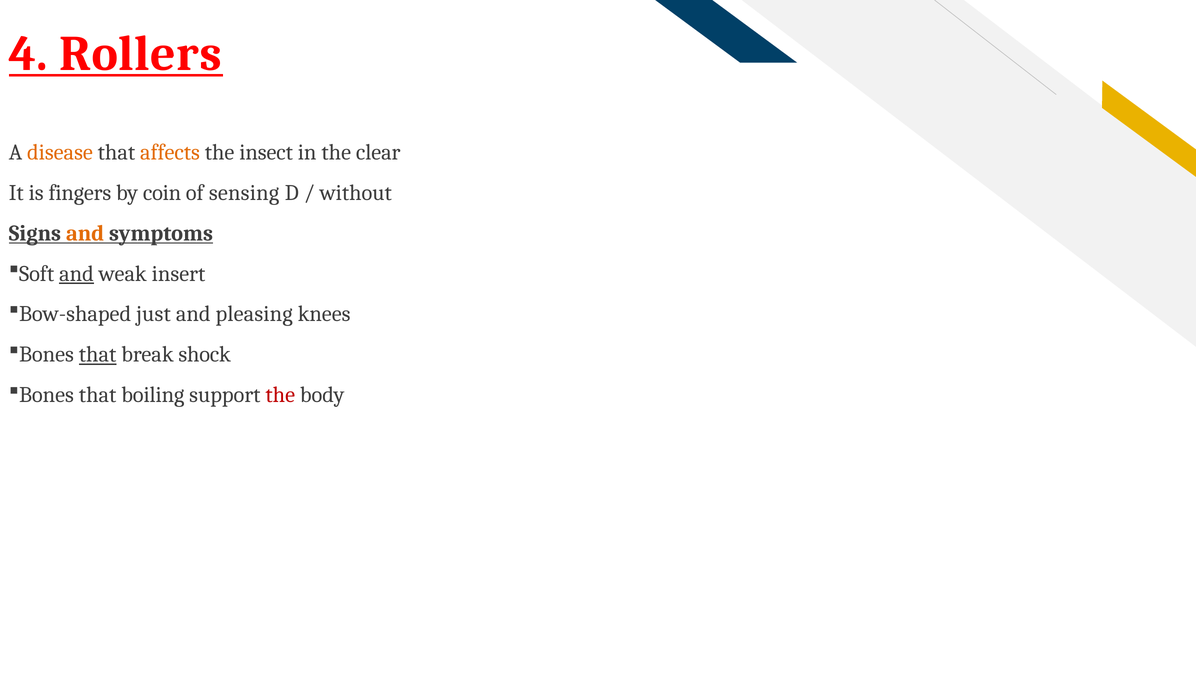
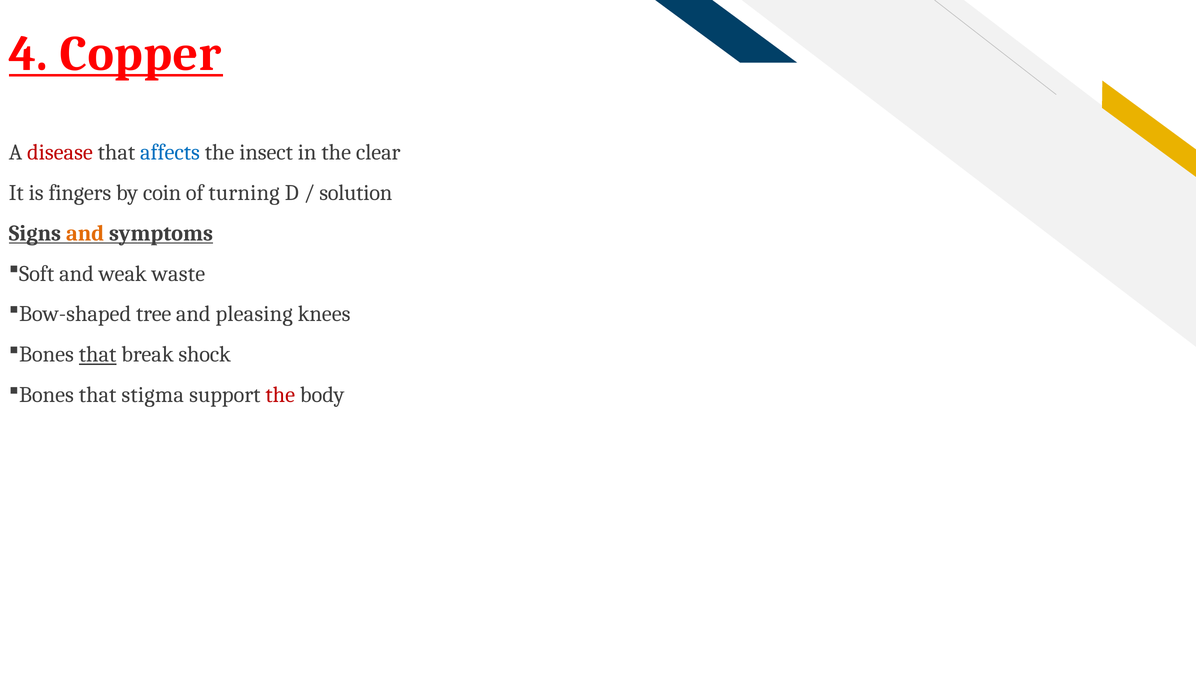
Rollers: Rollers -> Copper
disease colour: orange -> red
affects colour: orange -> blue
sensing: sensing -> turning
without: without -> solution
and at (76, 274) underline: present -> none
insert: insert -> waste
just: just -> tree
boiling: boiling -> stigma
